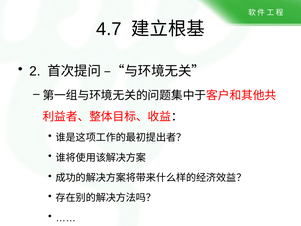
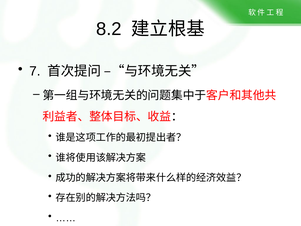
4.7: 4.7 -> 8.2
2: 2 -> 7
